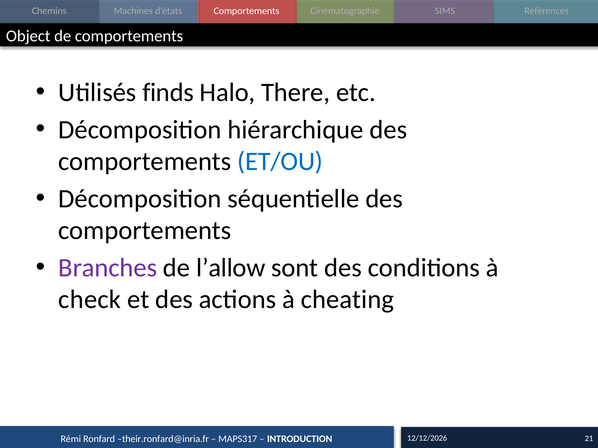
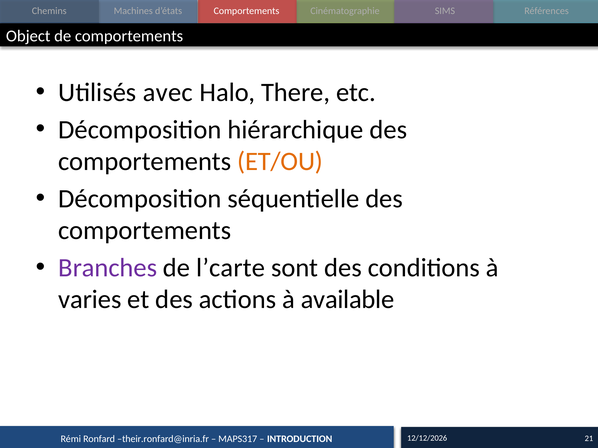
finds: finds -> avec
ET/OU colour: blue -> orange
l’allow: l’allow -> l’carte
check: check -> varies
cheating: cheating -> available
